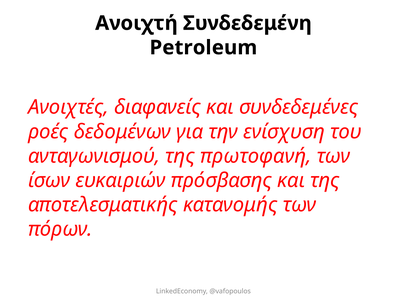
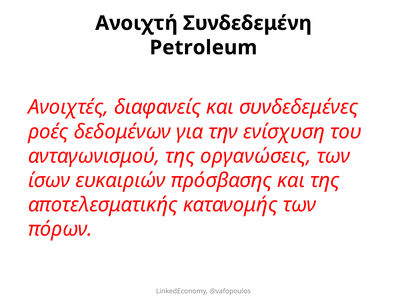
πρωτοφανή: πρωτοφανή -> οργανώσεις
